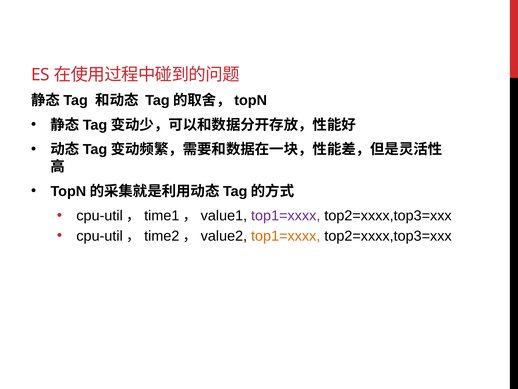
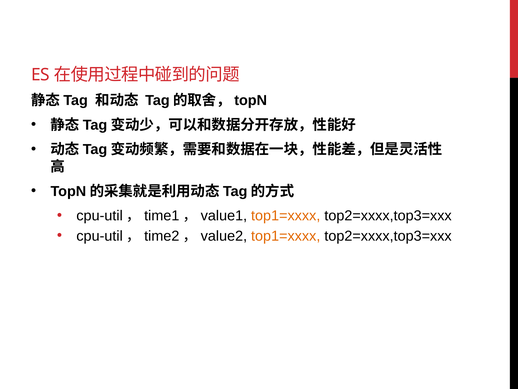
top1=xxxx at (286, 216) colour: purple -> orange
